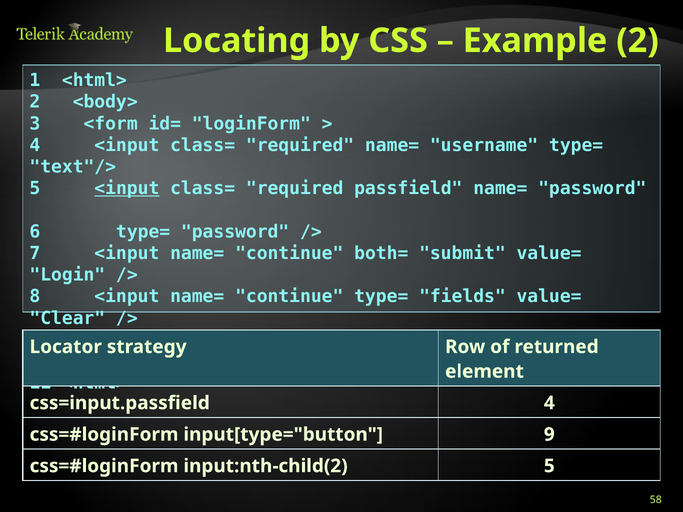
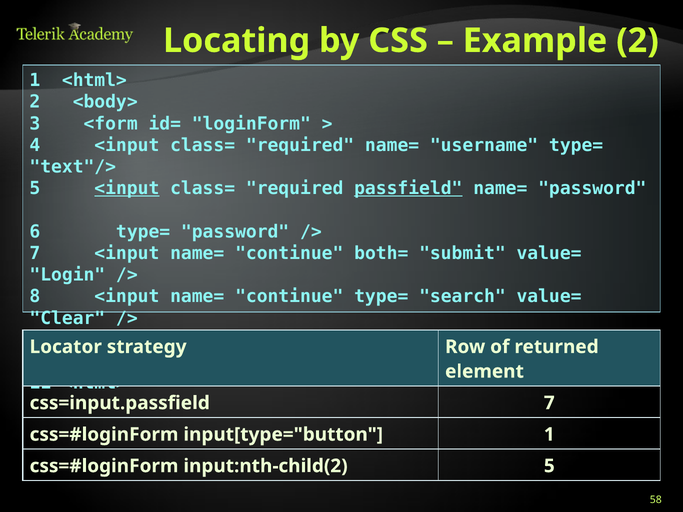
passfield underline: none -> present
fields: fields -> search
css=input.passfield 4: 4 -> 7
input[type="button 9: 9 -> 1
